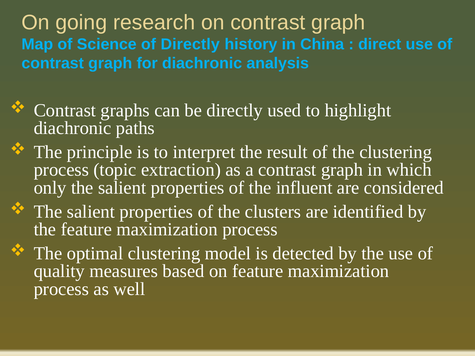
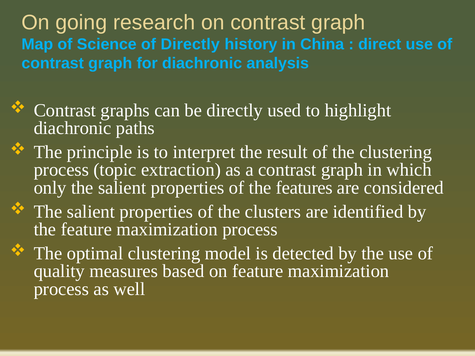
influent: influent -> features
